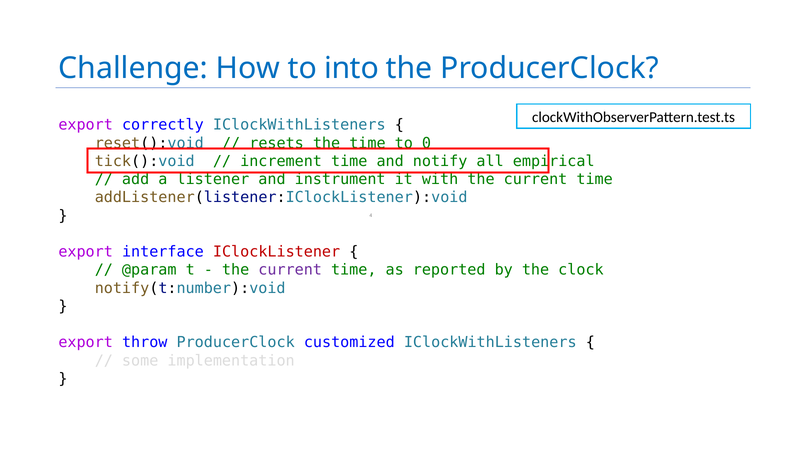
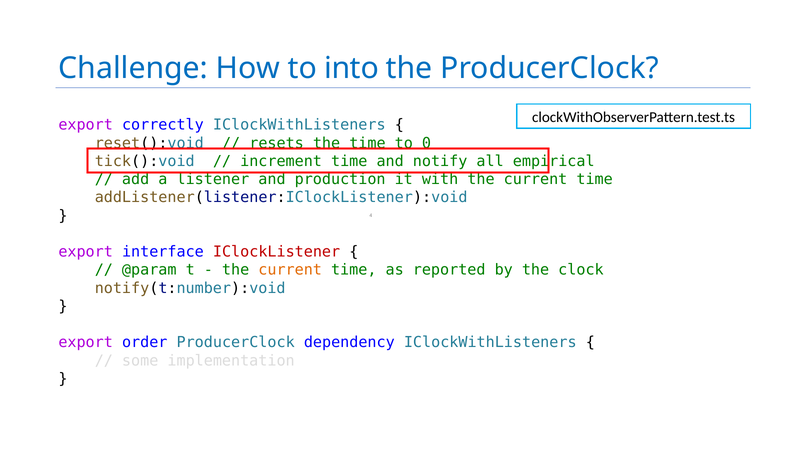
instrument: instrument -> production
current at (290, 270) colour: purple -> orange
throw: throw -> order
customized: customized -> dependency
